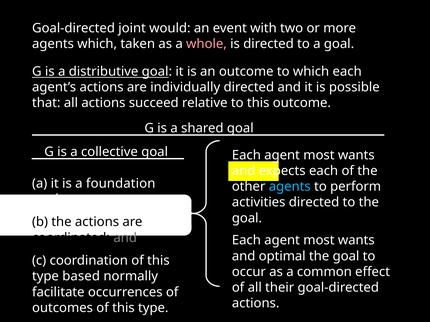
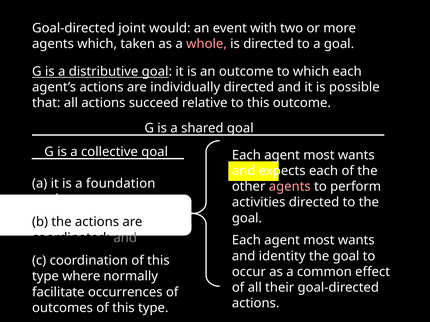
agents at (290, 187) colour: light blue -> pink
optimal: optimal -> identity
based: based -> where
